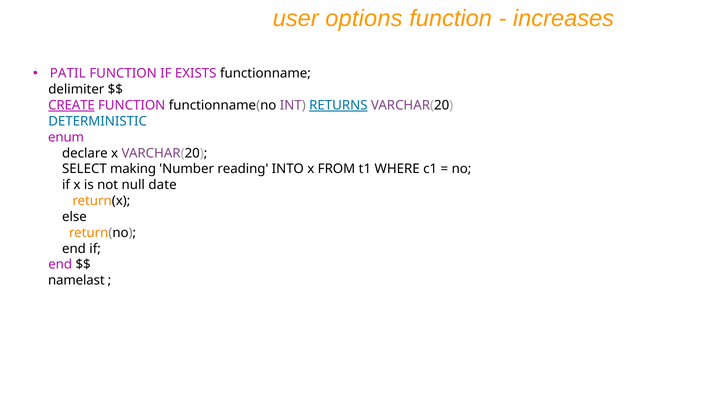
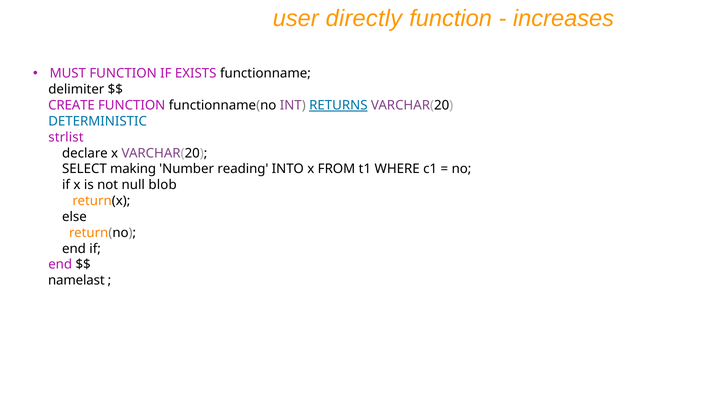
options: options -> directly
PATIL: PATIL -> MUST
CREATE underline: present -> none
enum: enum -> strlist
date: date -> blob
